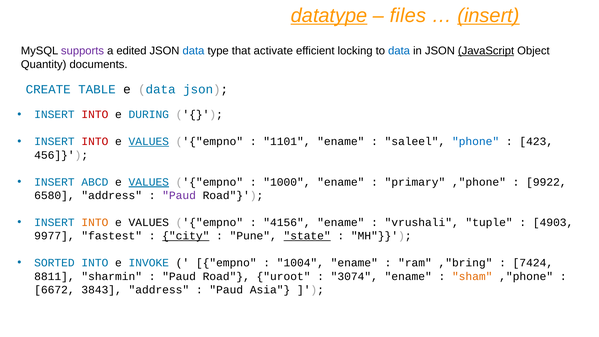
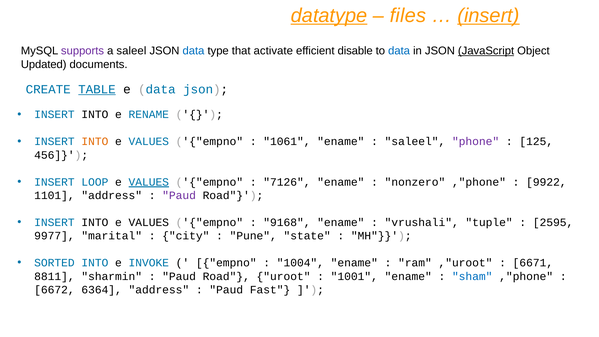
a edited: edited -> saleel
locking: locking -> disable
Quantity: Quantity -> Updated
TABLE underline: none -> present
INTO at (95, 115) colour: red -> black
DURING: DURING -> RENAME
INTO at (95, 142) colour: red -> orange
VALUES at (149, 142) underline: present -> none
1101: 1101 -> 1061
phone colour: blue -> purple
423: 423 -> 125
ABCD: ABCD -> LOOP
1000: 1000 -> 7126
primary: primary -> nonzero
6580: 6580 -> 1101
INTO at (95, 222) colour: orange -> black
4156: 4156 -> 9168
4903: 4903 -> 2595
fastest: fastest -> marital
city underline: present -> none
state underline: present -> none
,"bring: ,"bring -> ,"uroot
7424: 7424 -> 6671
3074: 3074 -> 1001
sham colour: orange -> blue
3843: 3843 -> 6364
Asia: Asia -> Fast
